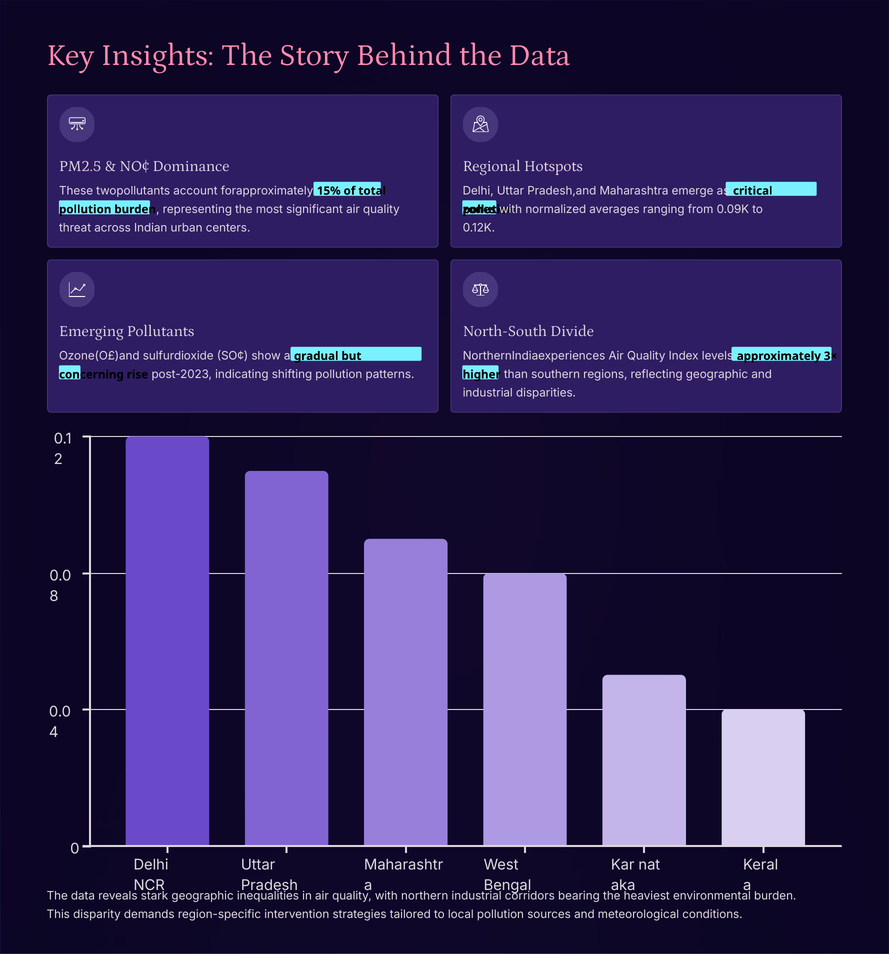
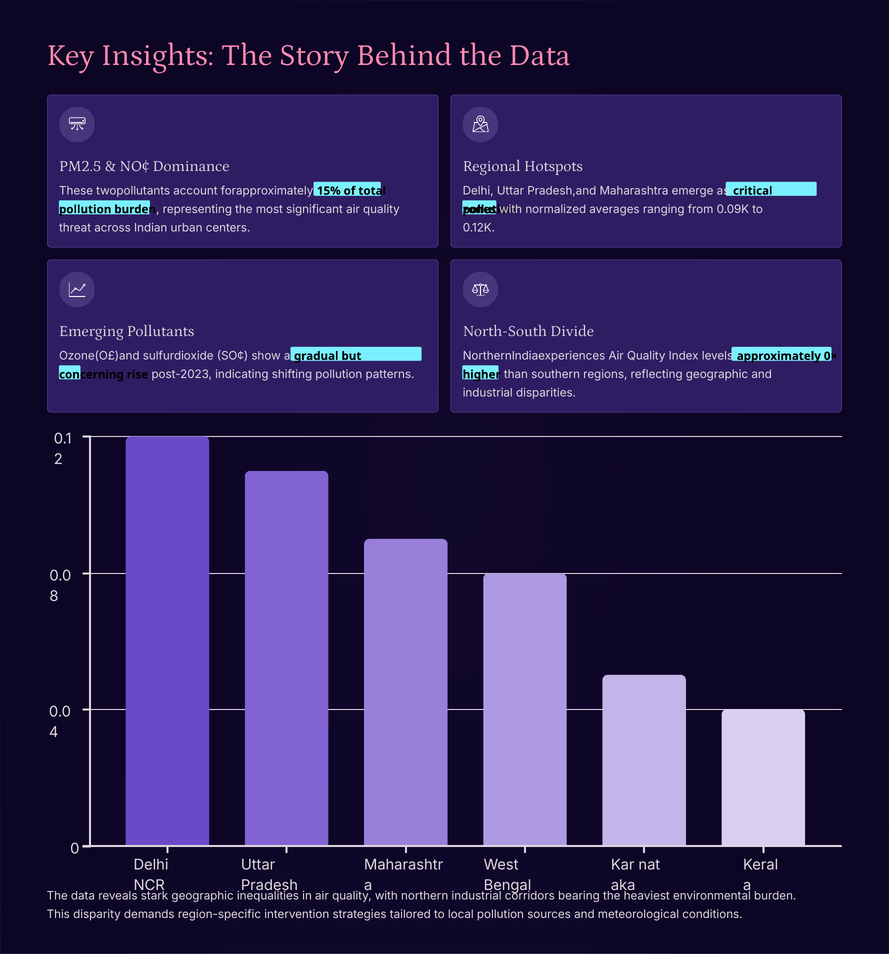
3×: 3× -> 0×
